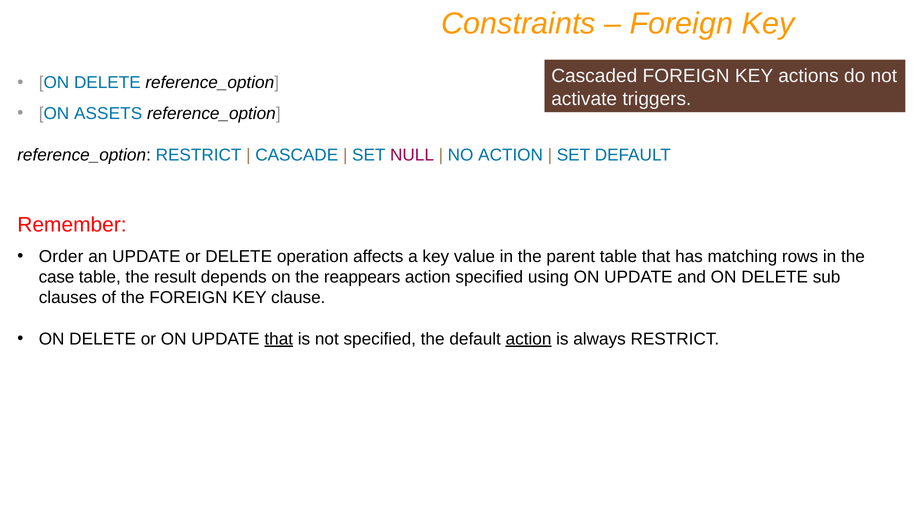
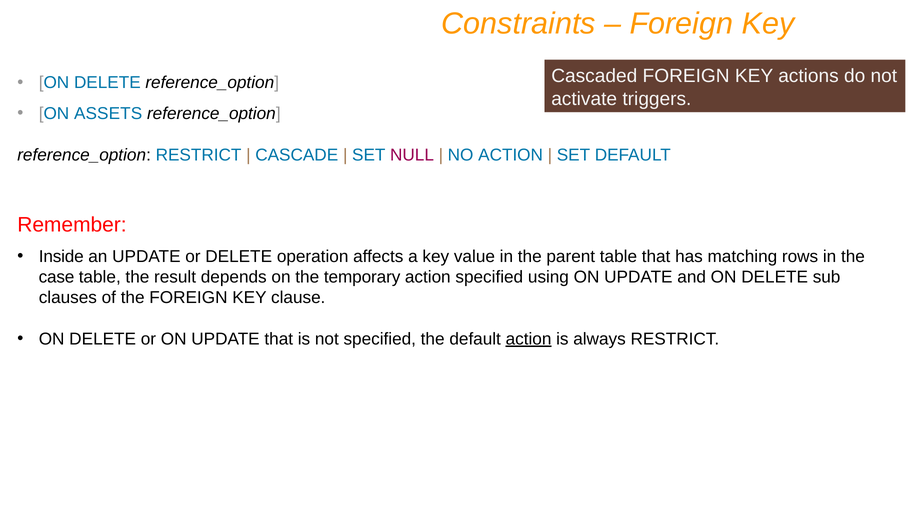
Order: Order -> Inside
reappears: reappears -> temporary
that at (279, 339) underline: present -> none
